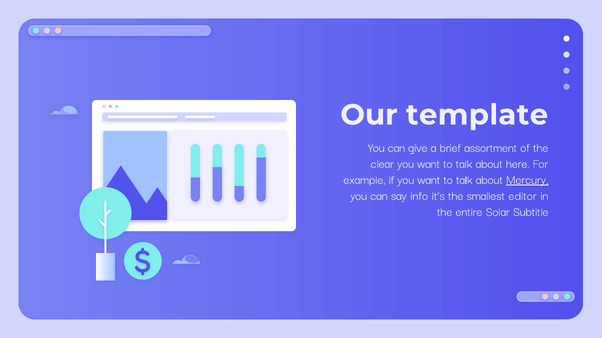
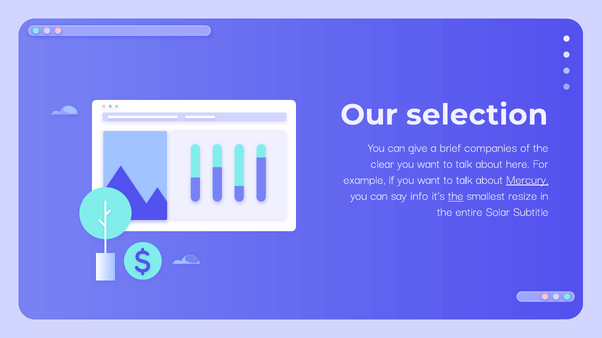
template: template -> selection
assortment: assortment -> companies
the at (456, 196) underline: none -> present
editor: editor -> resize
